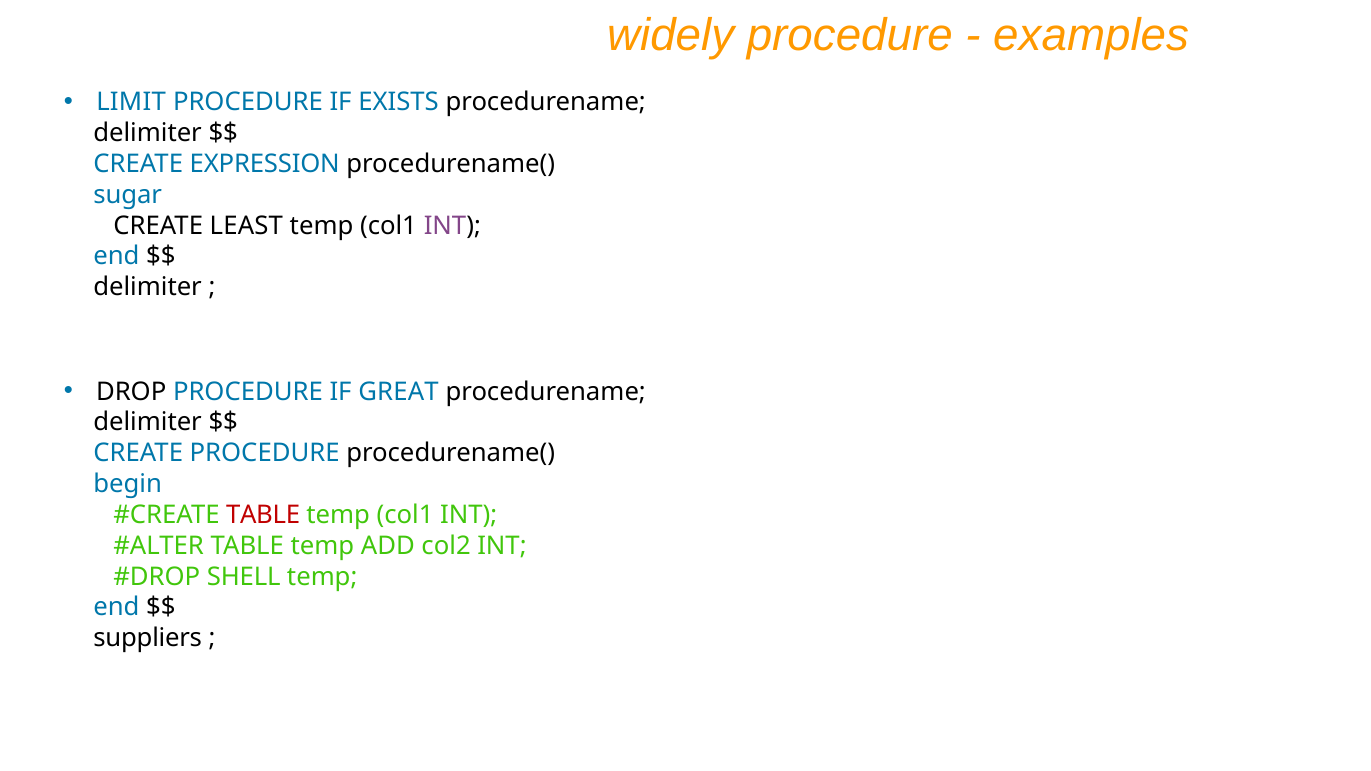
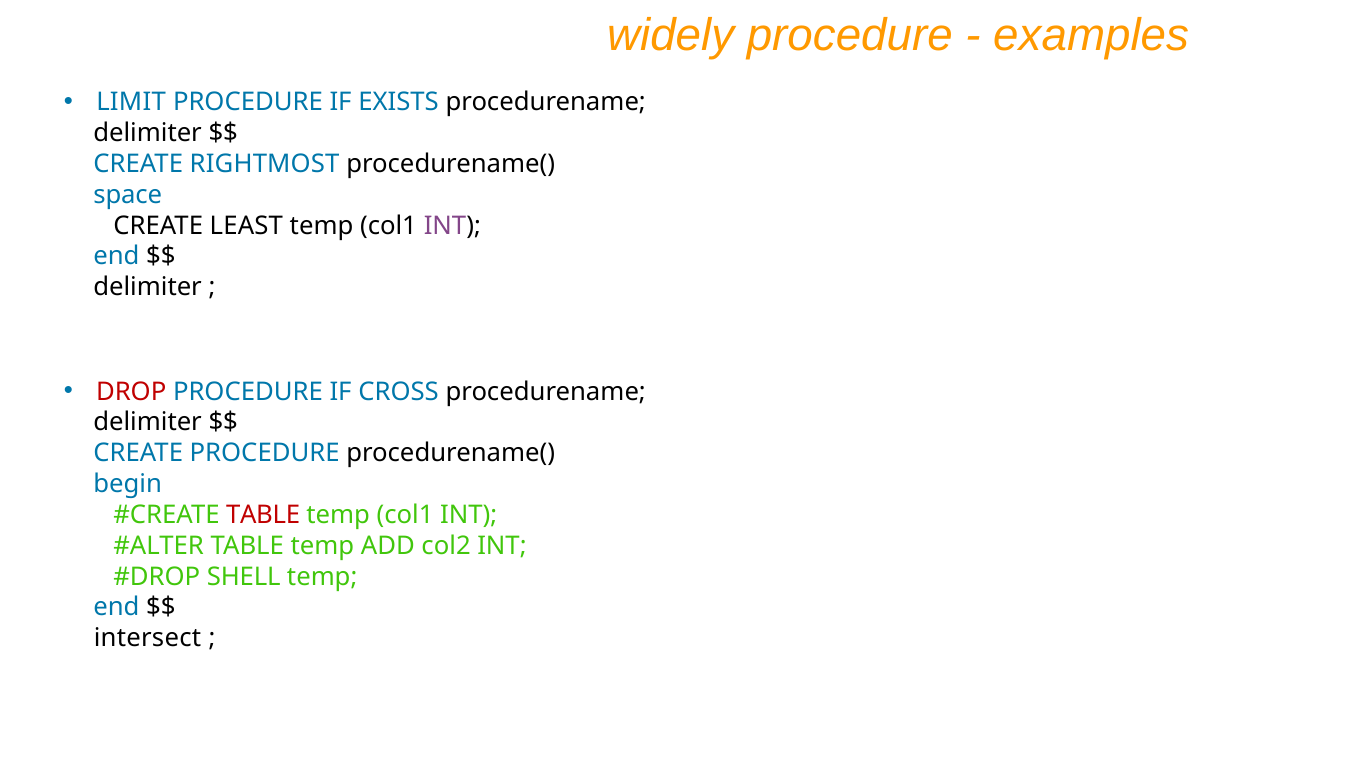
EXPRESSION: EXPRESSION -> RIGHTMOST
sugar: sugar -> space
DROP colour: black -> red
GREAT: GREAT -> CROSS
suppliers: suppliers -> intersect
